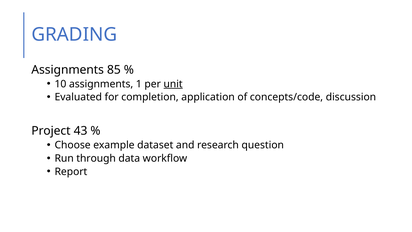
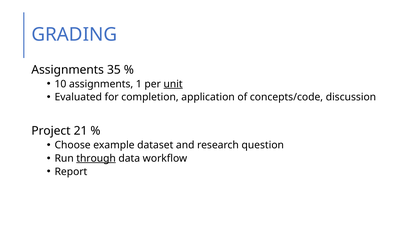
85: 85 -> 35
43: 43 -> 21
through underline: none -> present
